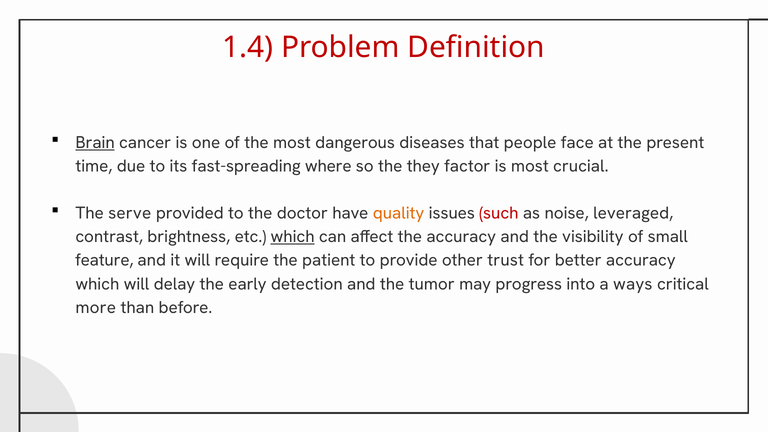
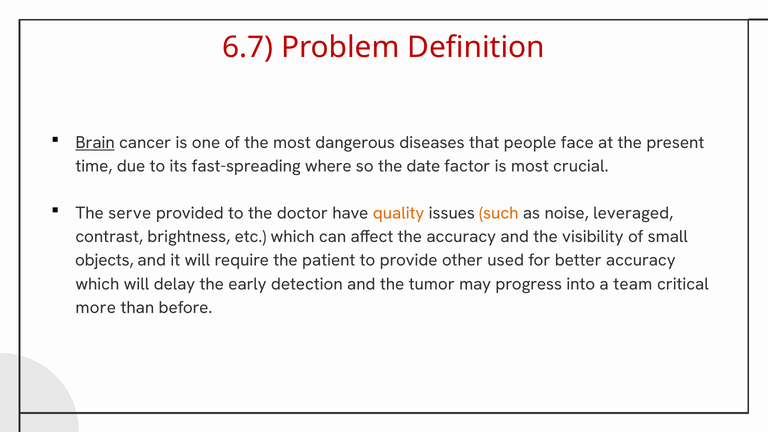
1.4: 1.4 -> 6.7
they: they -> date
such colour: red -> orange
which at (293, 237) underline: present -> none
feature: feature -> objects
trust: trust -> used
ways: ways -> team
